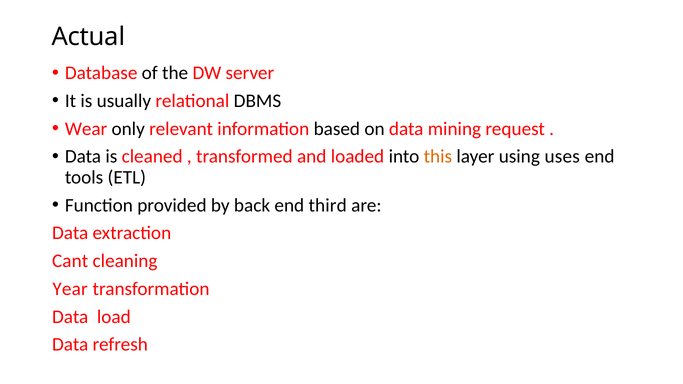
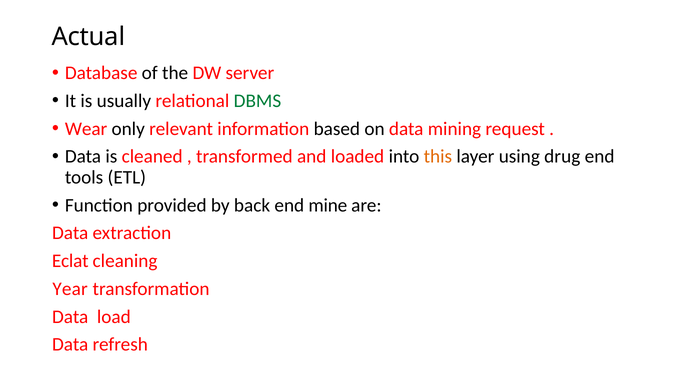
DBMS colour: black -> green
uses: uses -> drug
third: third -> mine
Cant: Cant -> Eclat
